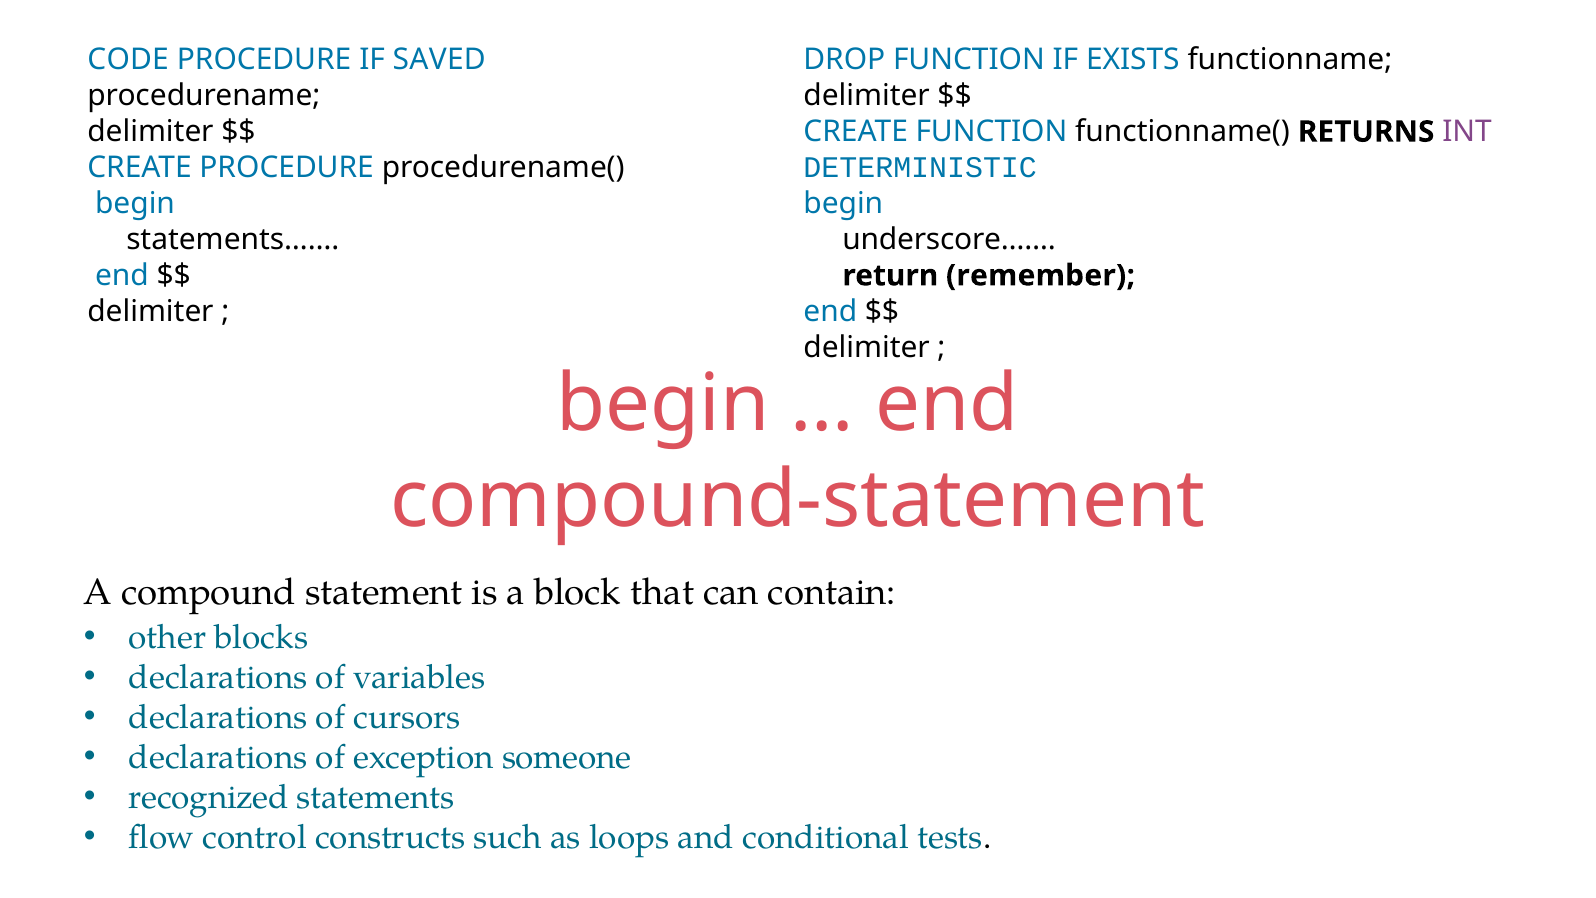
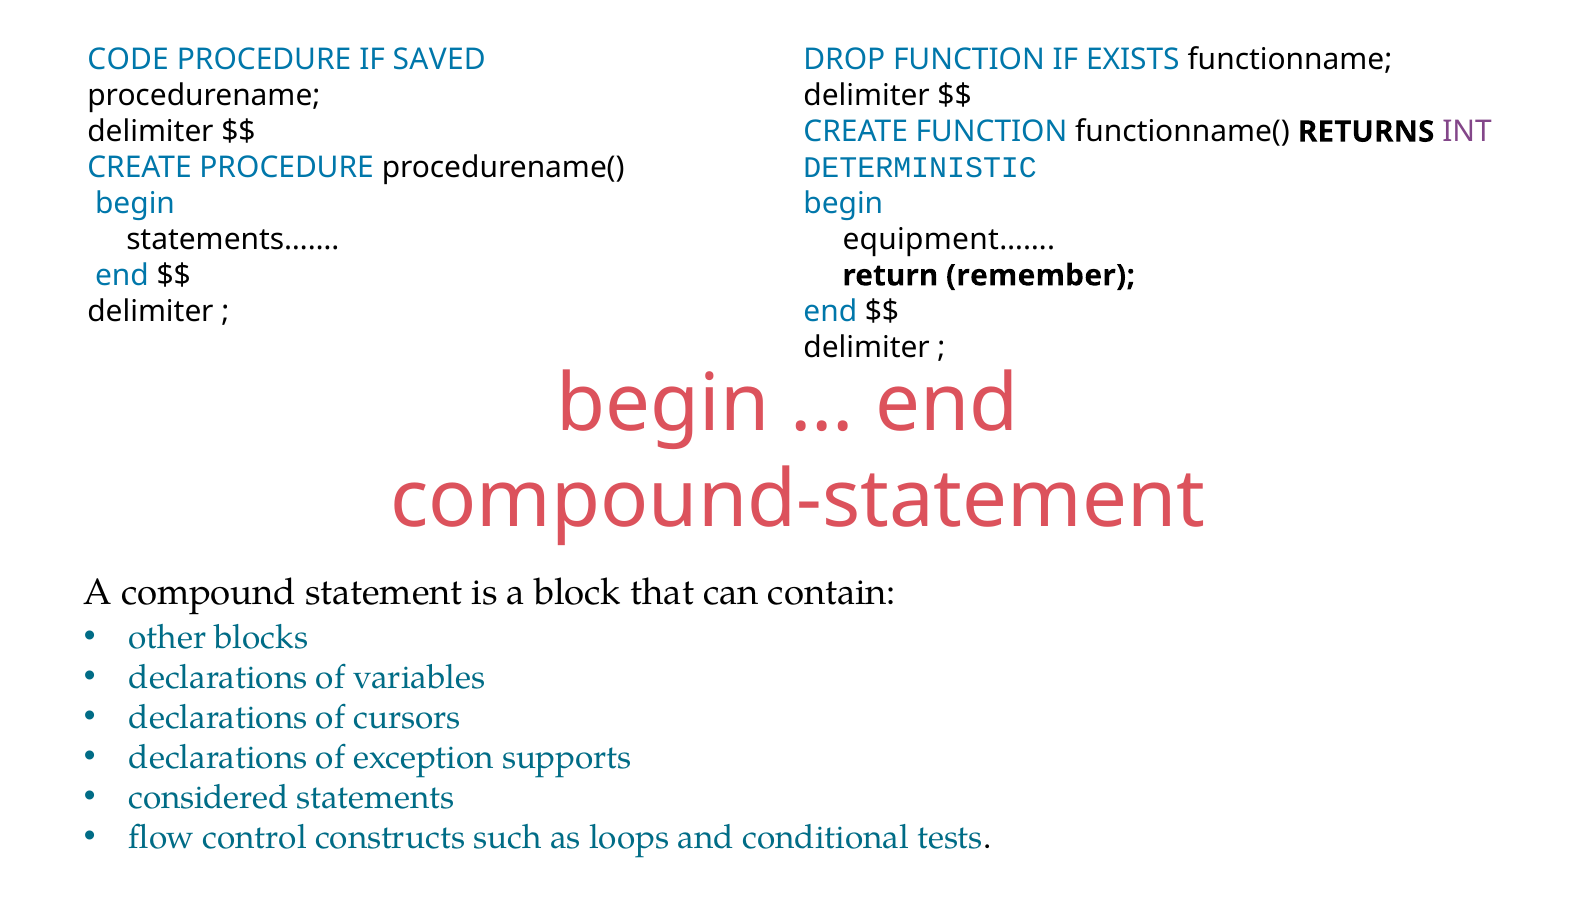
underscore……: underscore…… -> equipment……
someone: someone -> supports
recognized: recognized -> considered
